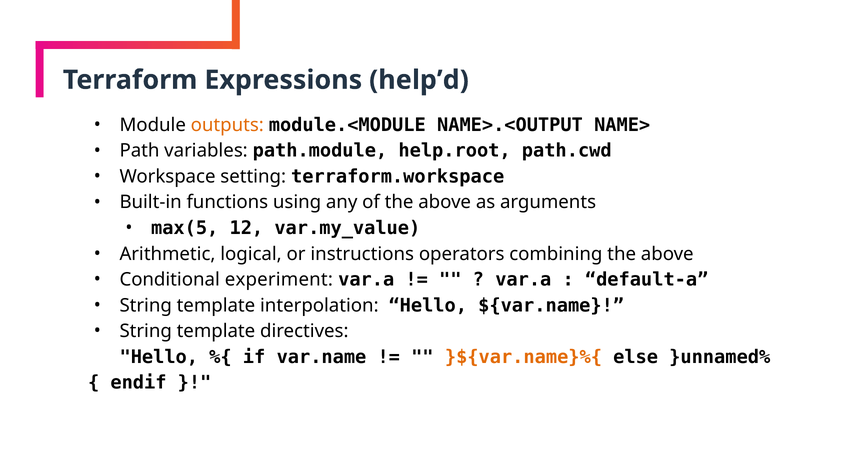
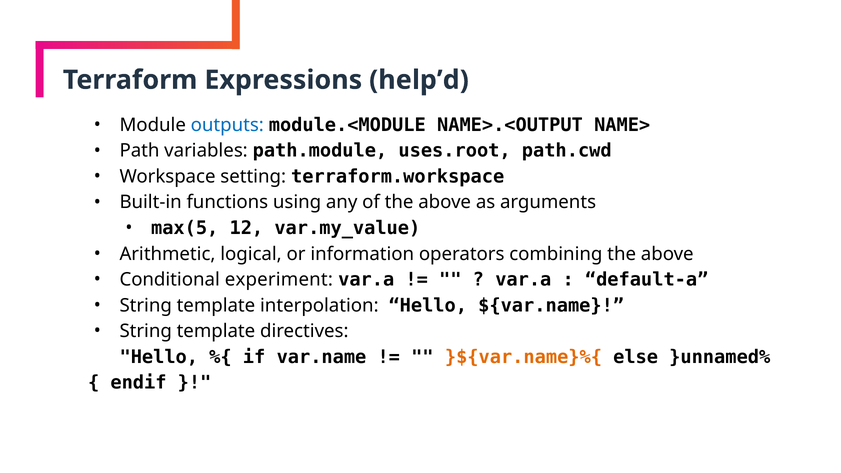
outputs colour: orange -> blue
help.root: help.root -> uses.root
instructions: instructions -> information
